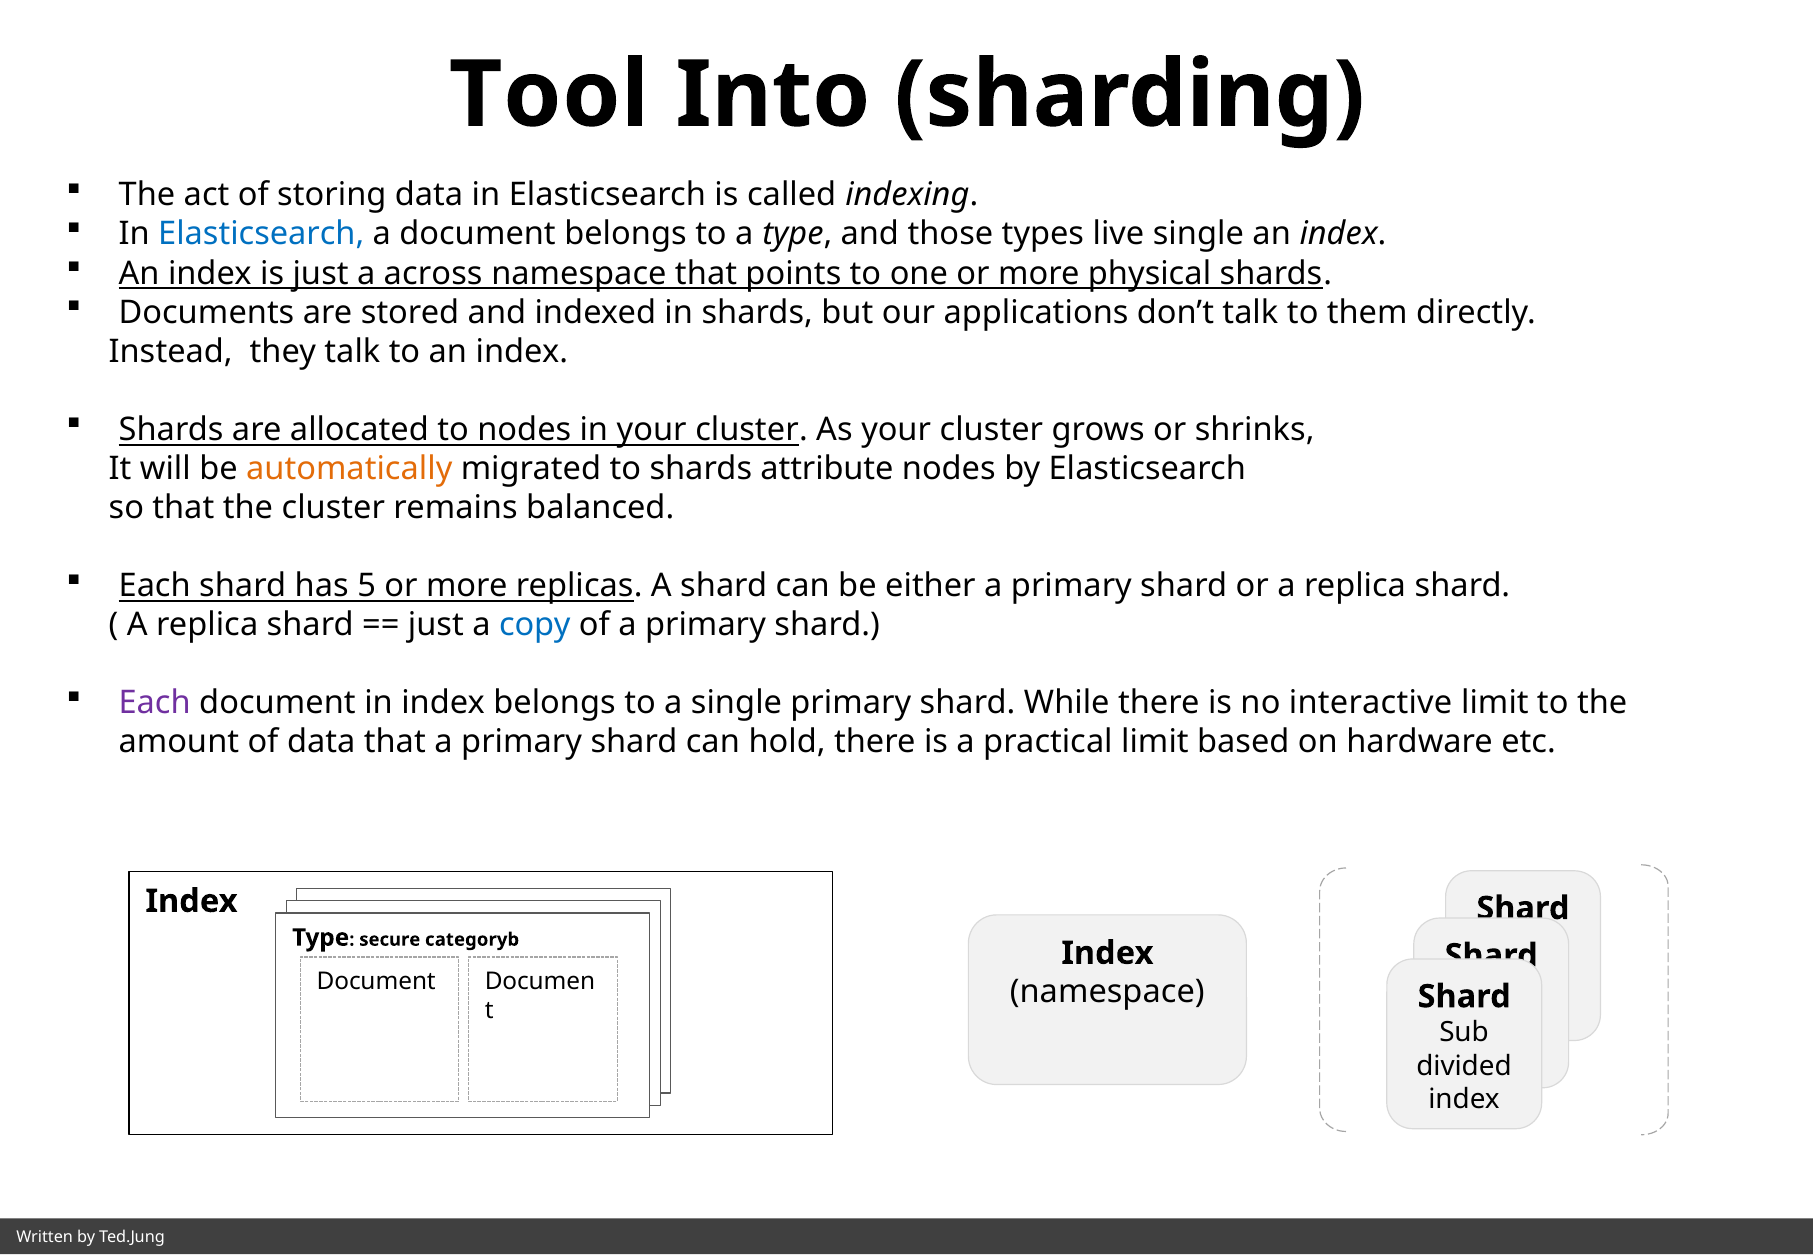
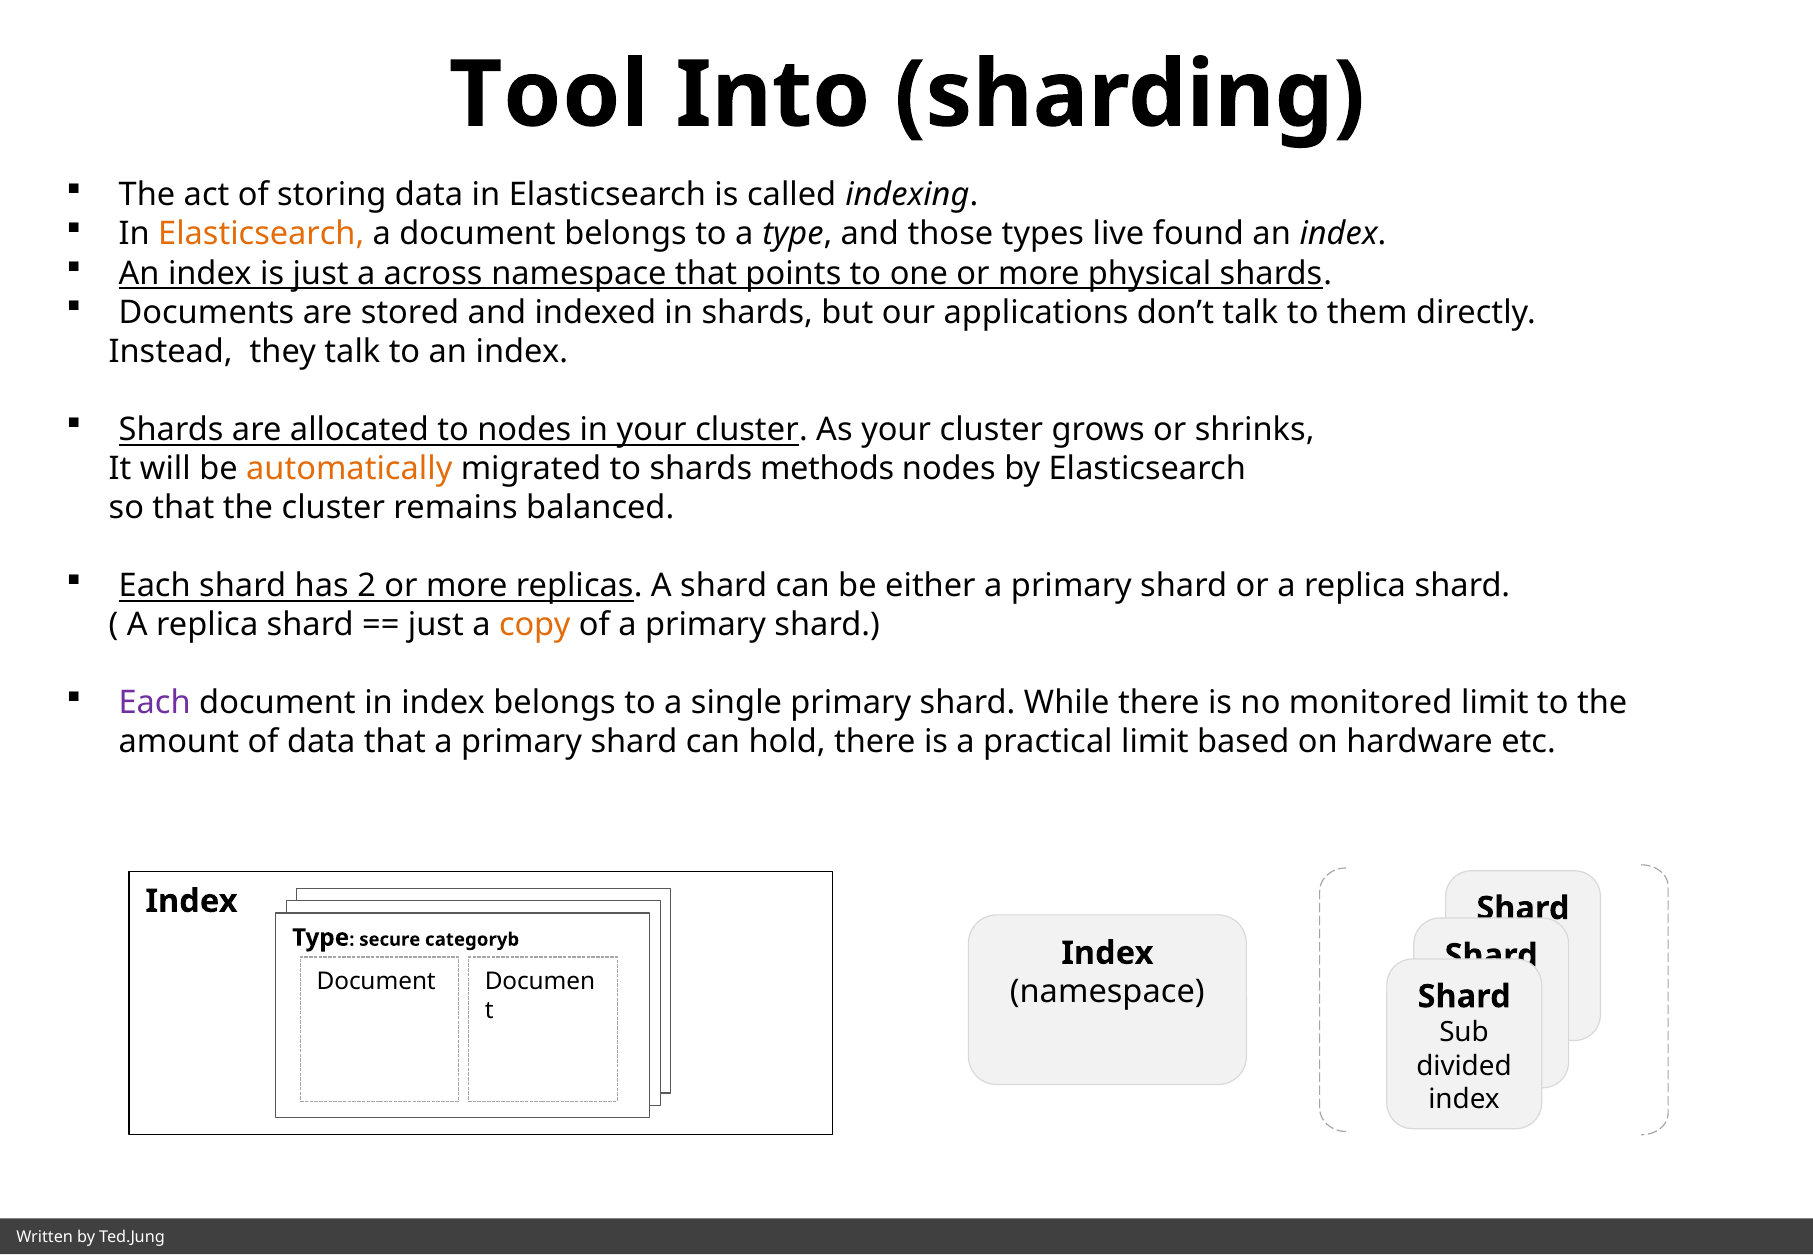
Elasticsearch at (261, 234) colour: blue -> orange
live single: single -> found
attribute: attribute -> methods
5: 5 -> 2
copy colour: blue -> orange
interactive: interactive -> monitored
